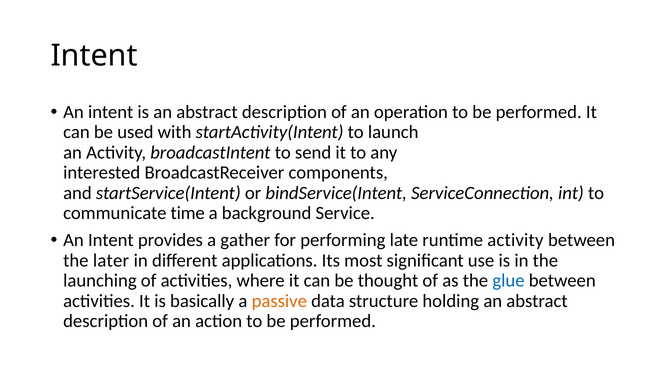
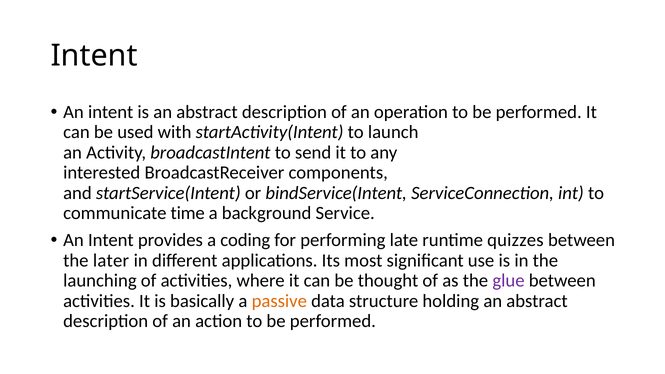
gather: gather -> coding
runtime activity: activity -> quizzes
glue colour: blue -> purple
